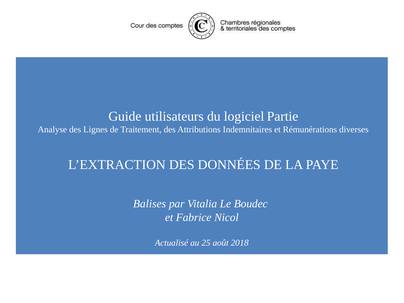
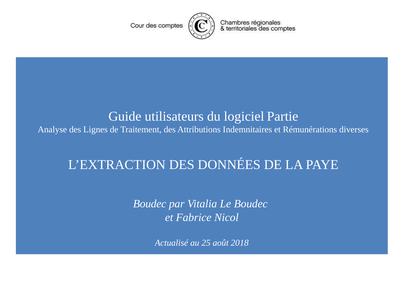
Balises at (150, 204): Balises -> Boudec
